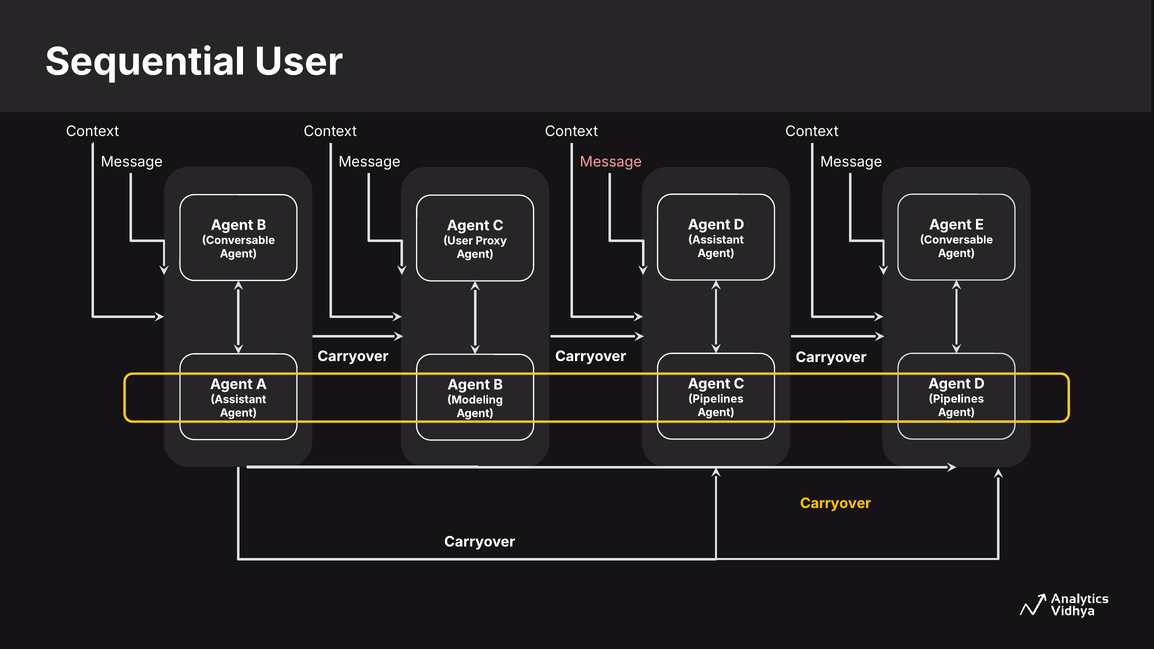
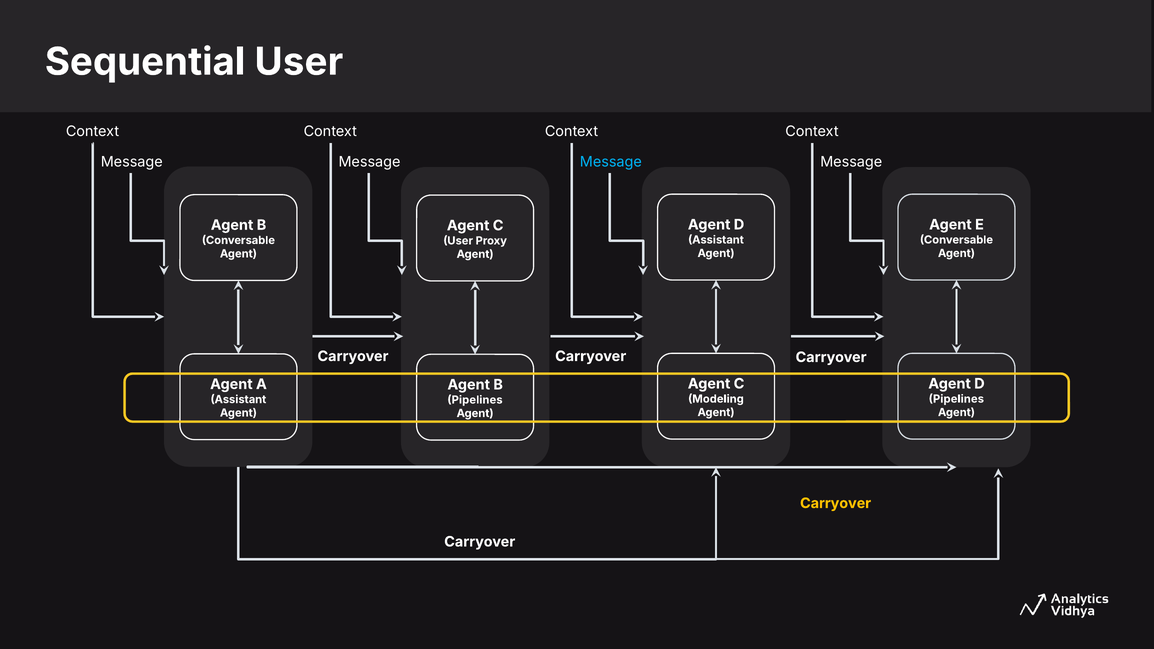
Message at (611, 162) colour: pink -> light blue
Pipelines at (716, 399): Pipelines -> Modeling
Modeling at (475, 400): Modeling -> Pipelines
